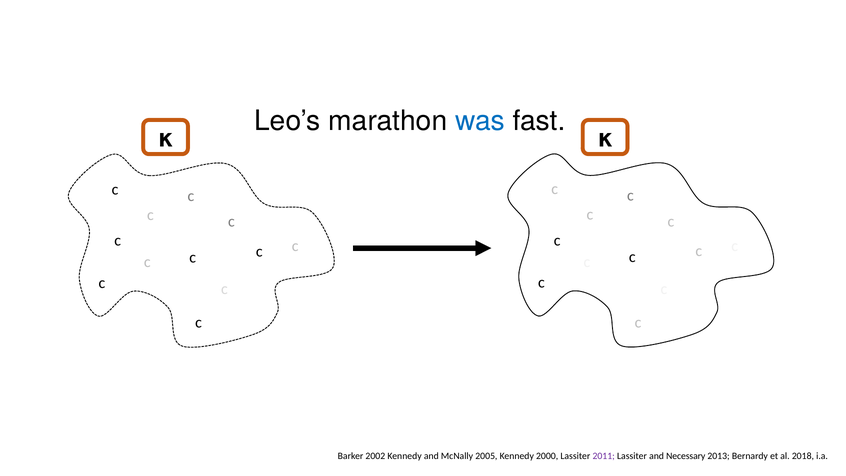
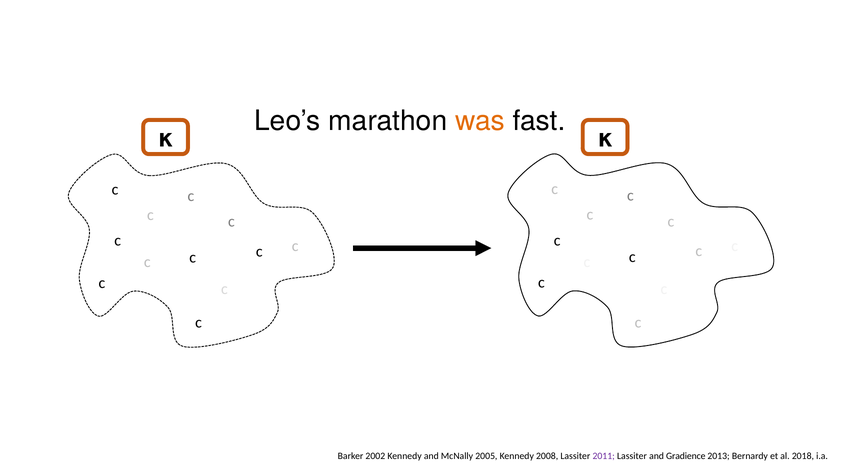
was colour: blue -> orange
2000: 2000 -> 2008
Necessary: Necessary -> Gradience
